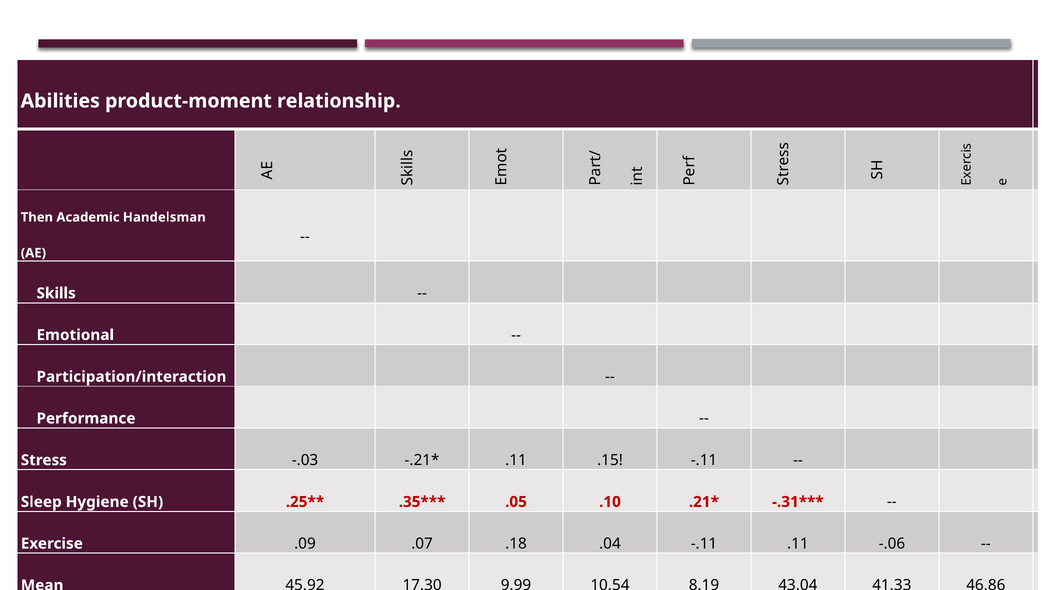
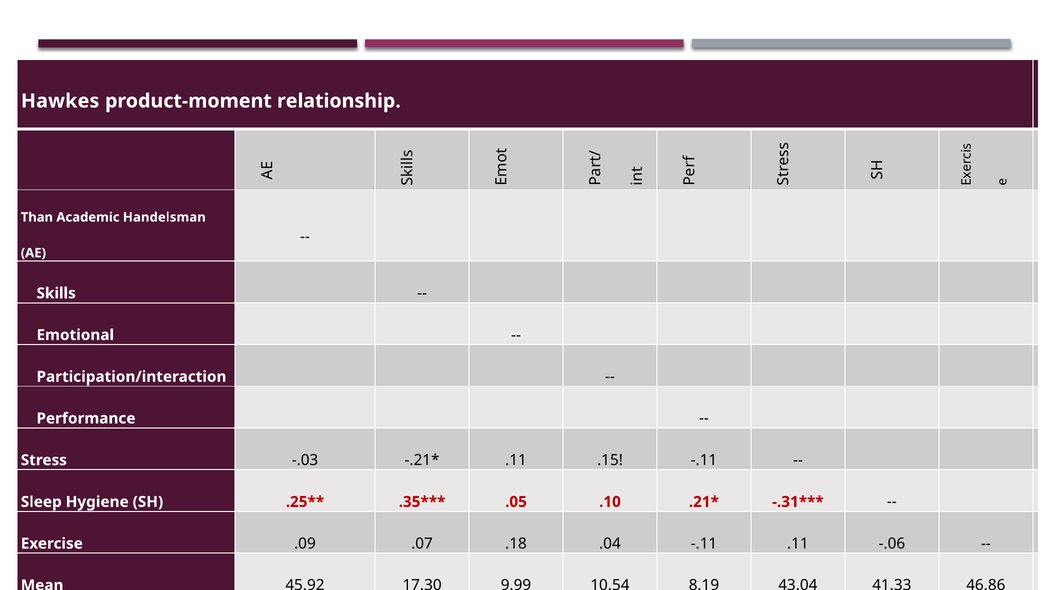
Abilities: Abilities -> Hawkes
Then: Then -> Than
